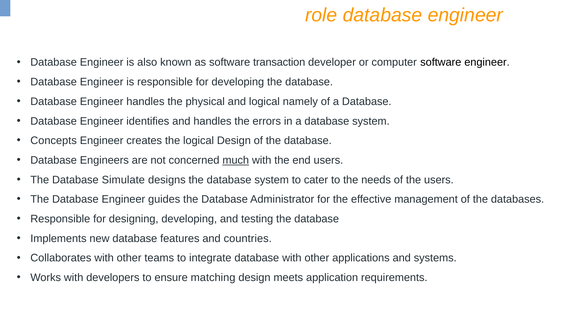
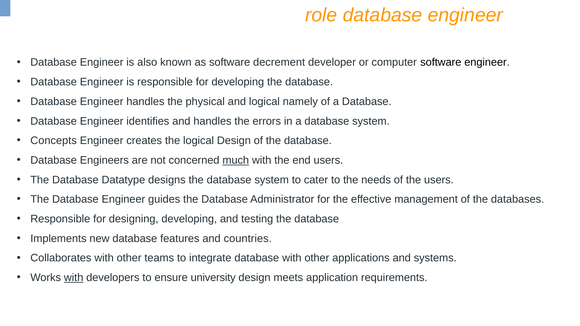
transaction: transaction -> decrement
Simulate: Simulate -> Datatype
with at (74, 278) underline: none -> present
matching: matching -> university
